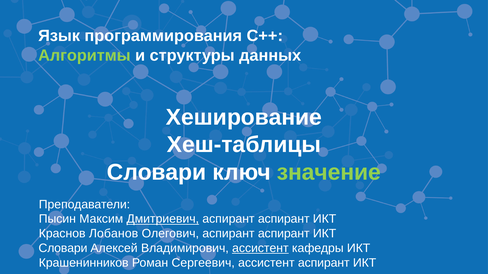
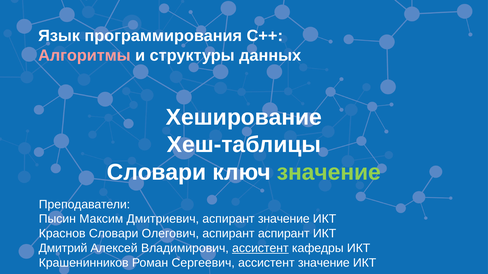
Алгоритмы colour: light green -> pink
Дмитриевич underline: present -> none
аспирант at (284, 219): аспирант -> значение
Краснов Лобанов: Лобанов -> Словари
Словари at (63, 249): Словари -> Дмитрий
ассистент аспирант: аспирант -> значение
